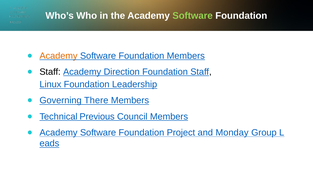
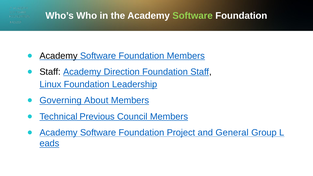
Academy at (59, 56) colour: orange -> black
There: There -> About
Monday: Monday -> General
